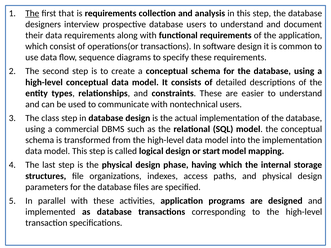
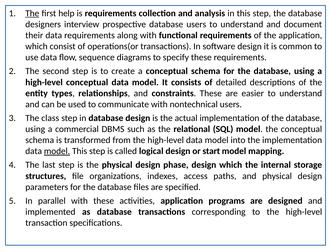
that: that -> help
model at (57, 151) underline: none -> present
phase having: having -> design
